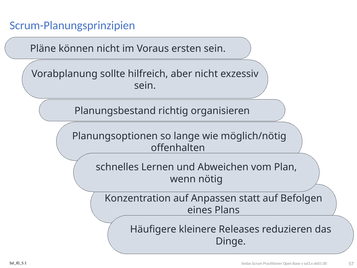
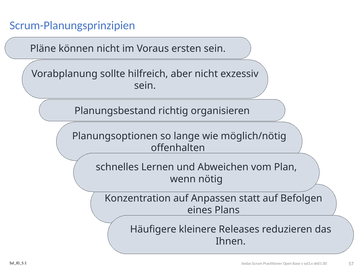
Dinge: Dinge -> Ihnen
